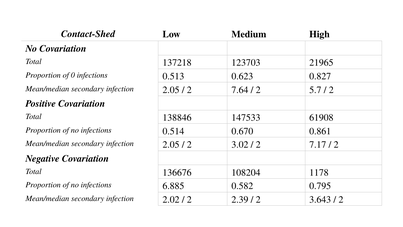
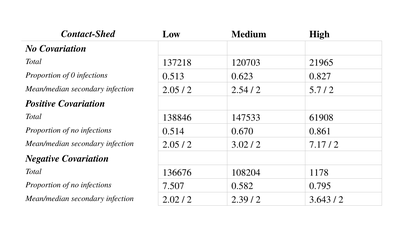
123703: 123703 -> 120703
7.64: 7.64 -> 2.54
6.885: 6.885 -> 7.507
